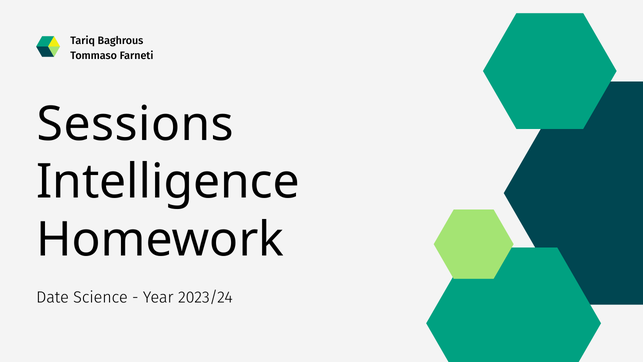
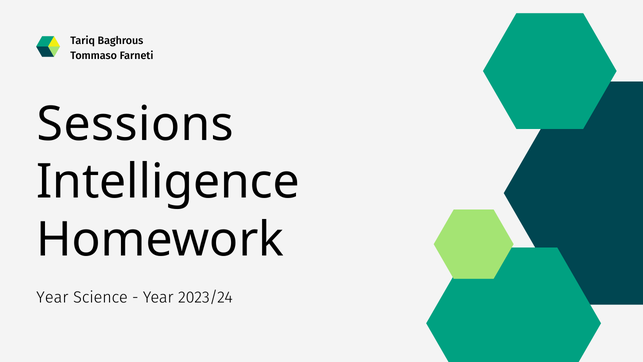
Date at (52, 297): Date -> Year
